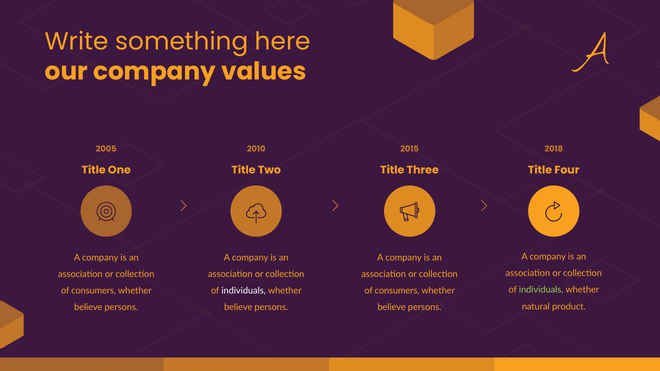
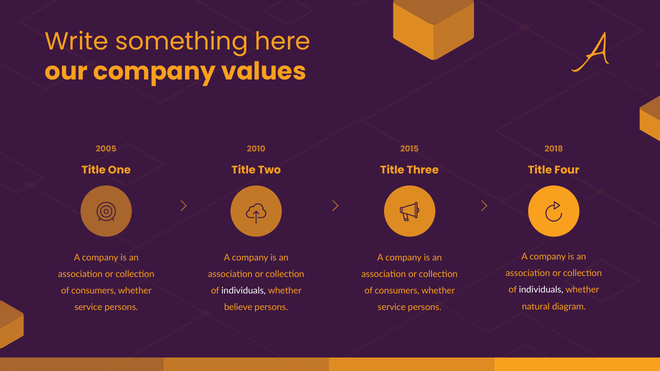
individuals at (541, 290) colour: light green -> white
product: product -> diagram
believe at (88, 308): believe -> service
believe at (392, 308): believe -> service
